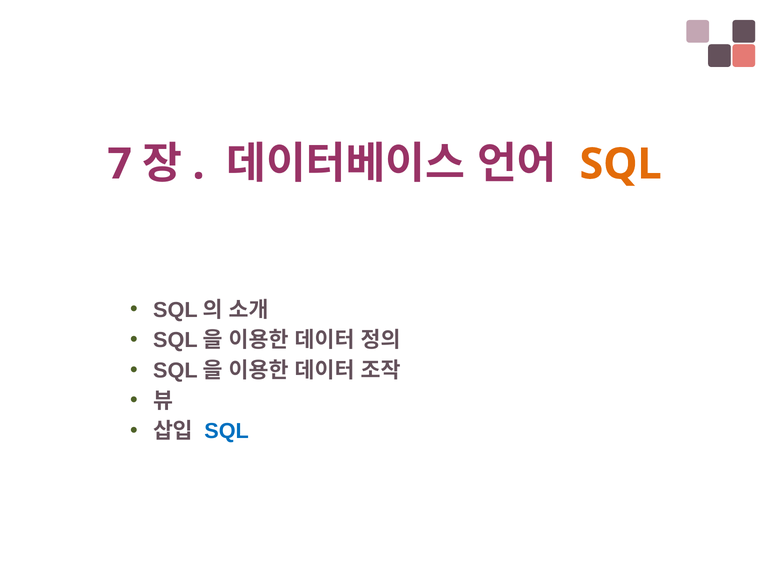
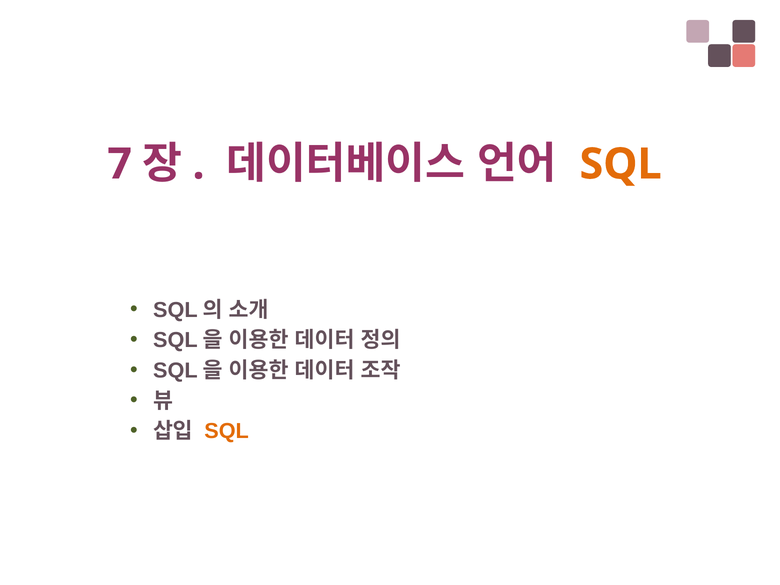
SQL at (227, 431) colour: blue -> orange
